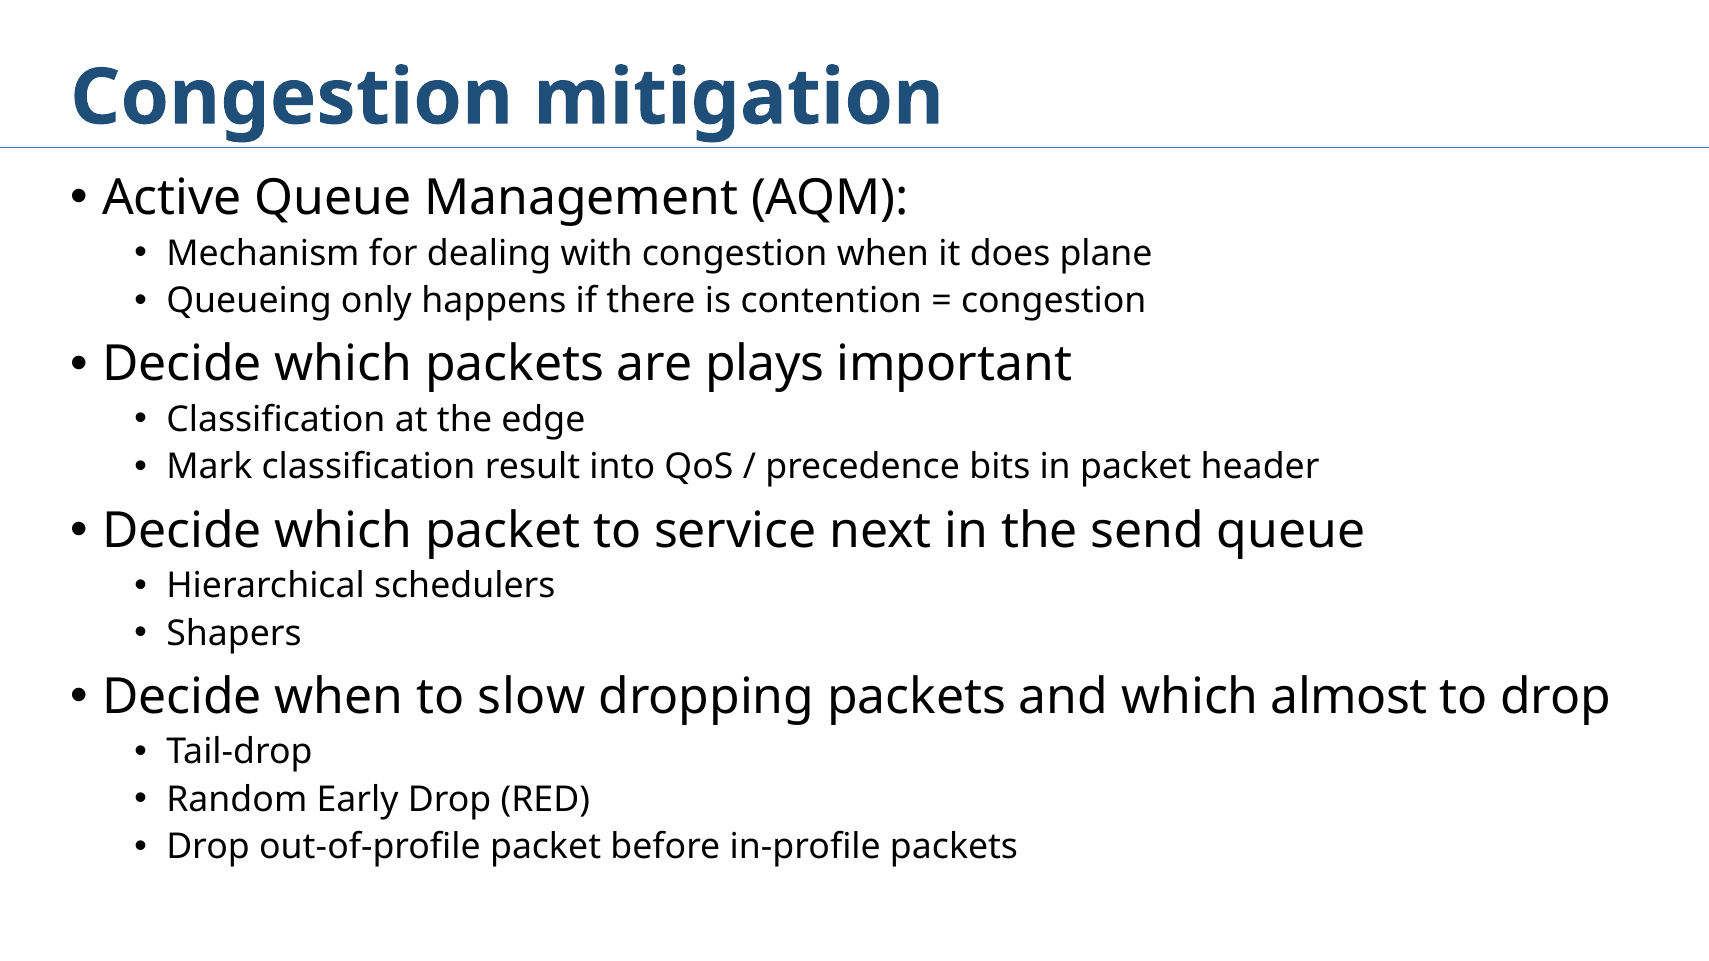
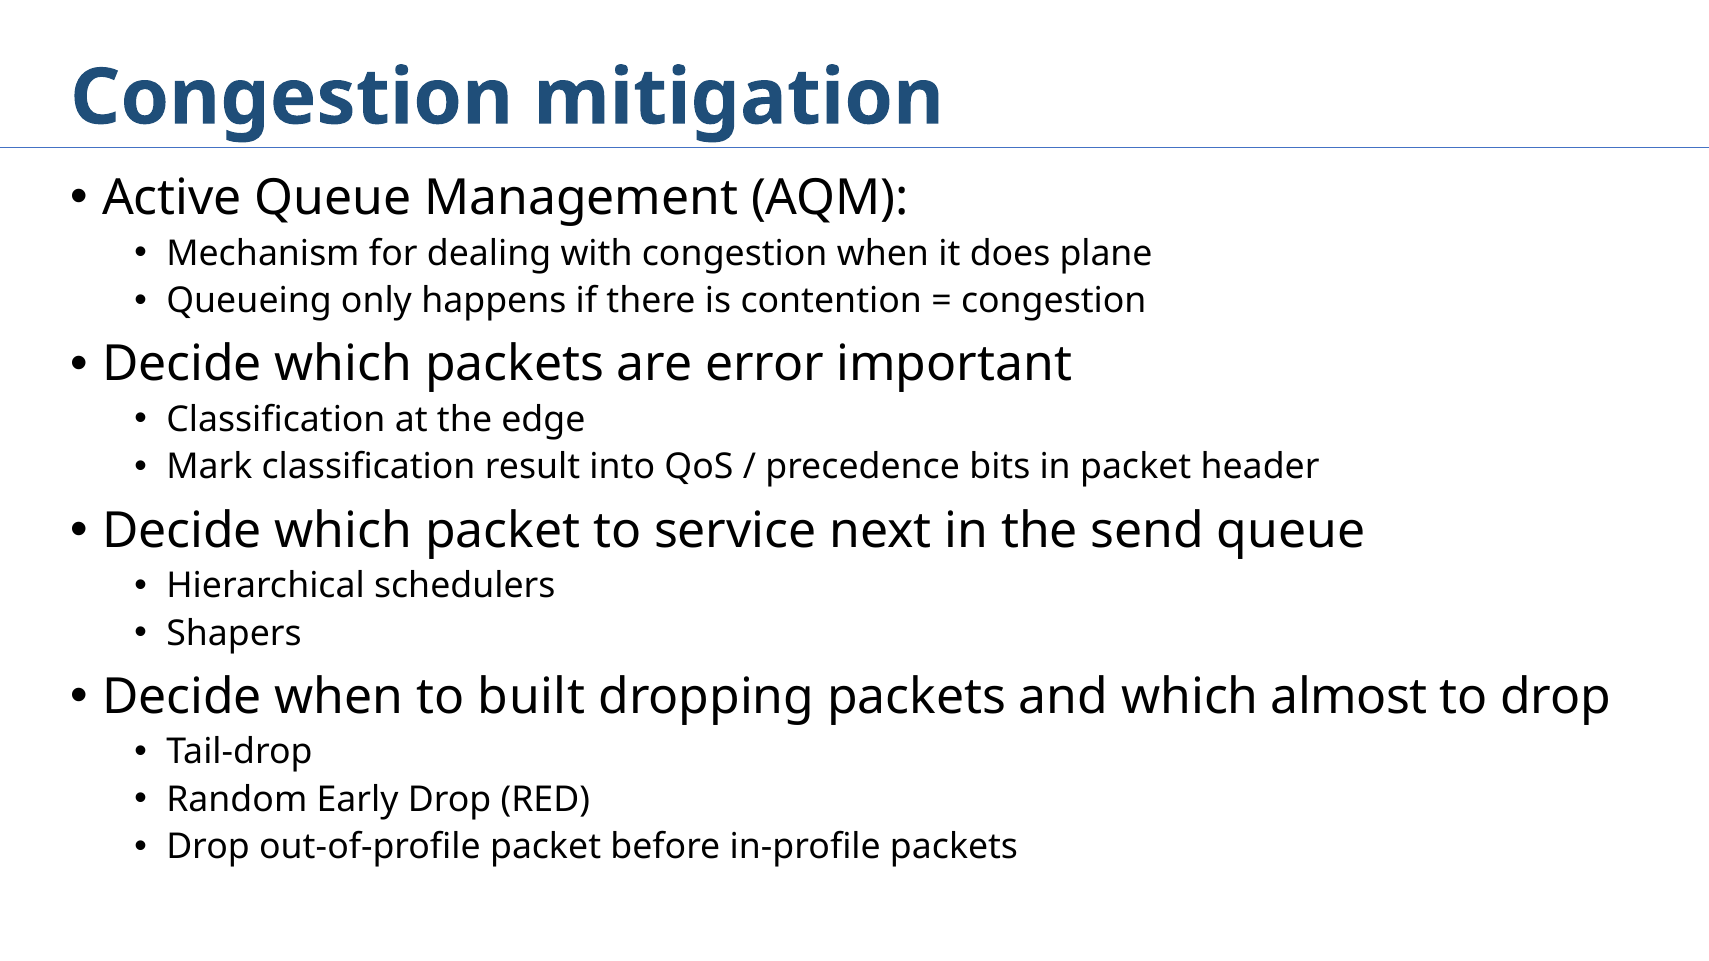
plays: plays -> error
slow: slow -> built
